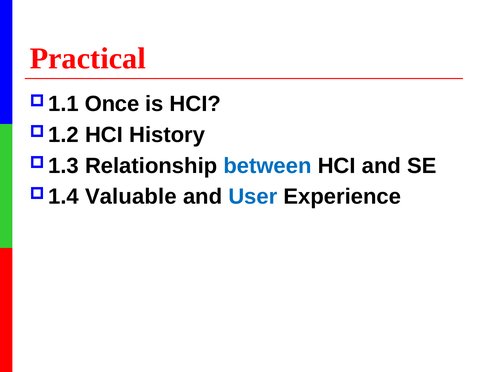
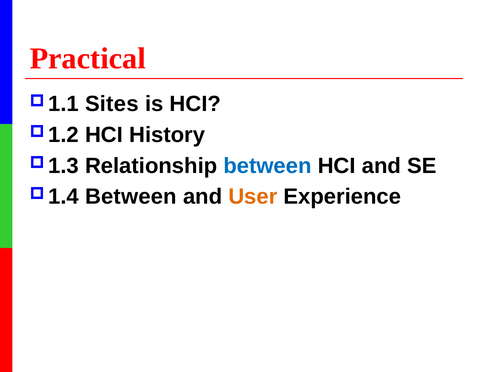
Once: Once -> Sites
Valuable at (131, 197): Valuable -> Between
User colour: blue -> orange
